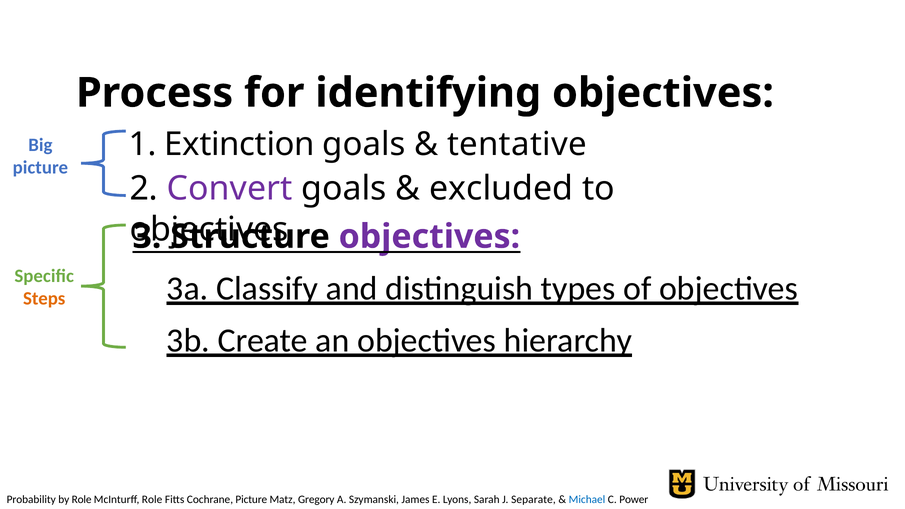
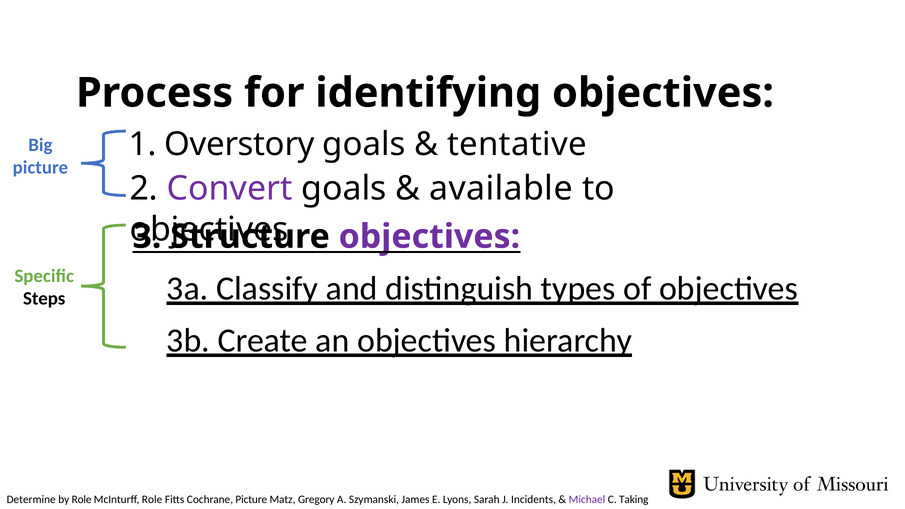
Extinction: Extinction -> Overstory
excluded: excluded -> available
Steps colour: orange -> black
Probability: Probability -> Determine
Separate: Separate -> Incidents
Michael colour: blue -> purple
Power: Power -> Taking
